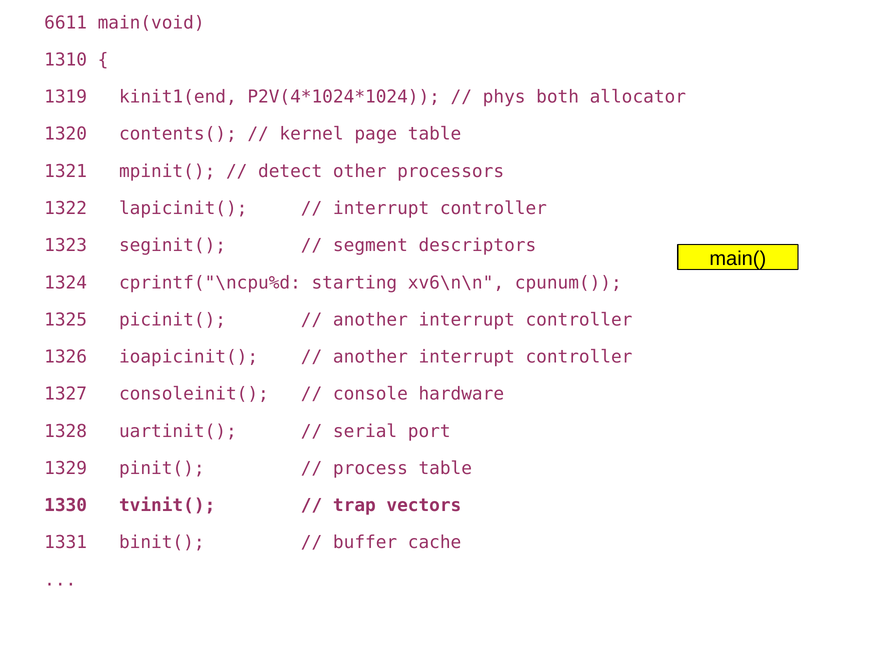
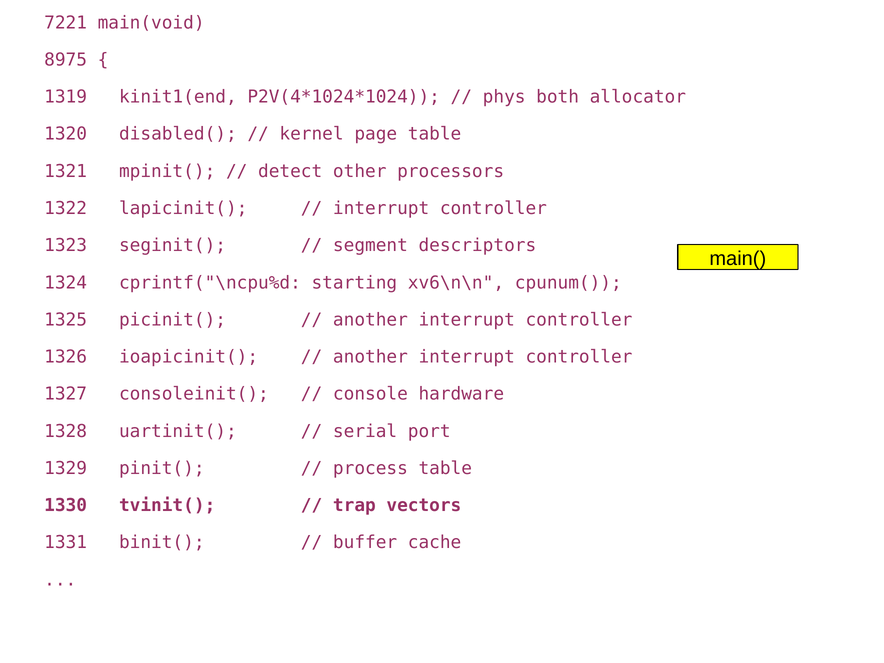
6611: 6611 -> 7221
1310: 1310 -> 8975
contents(: contents( -> disabled(
